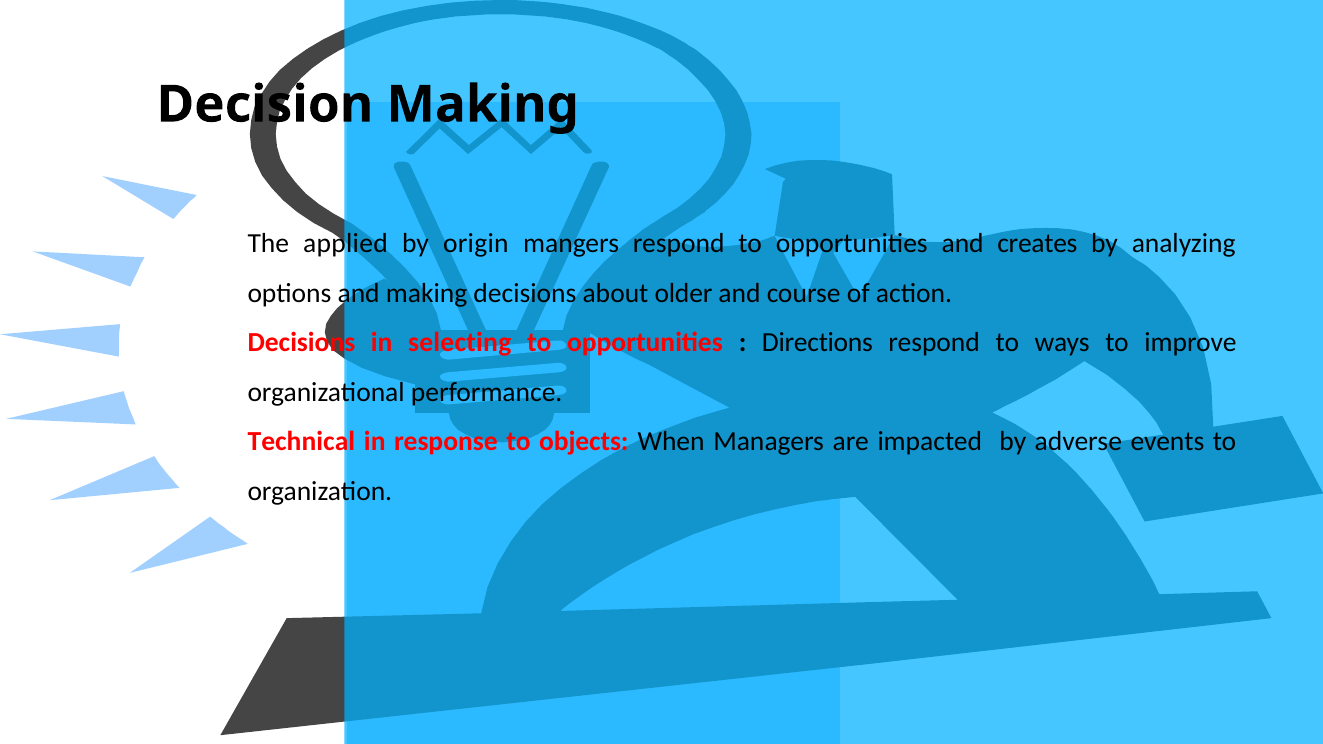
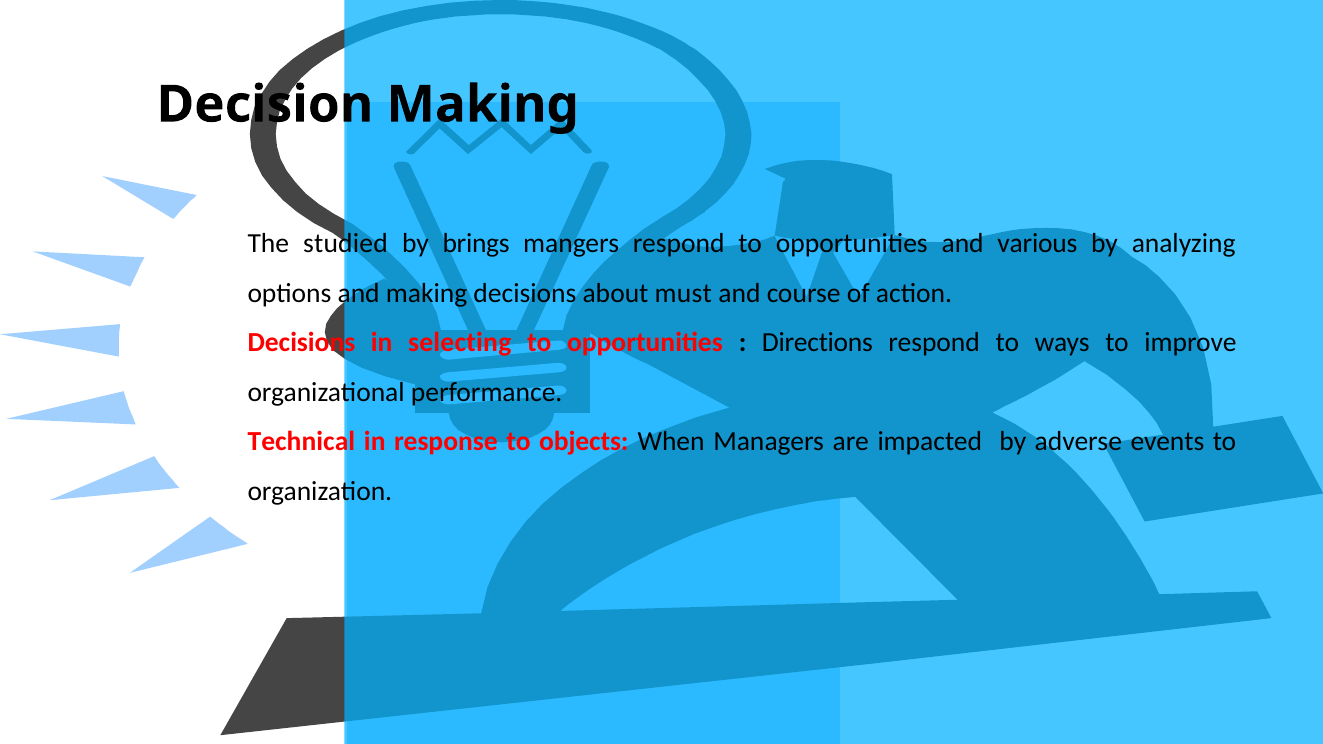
applied: applied -> studied
origin: origin -> brings
creates: creates -> various
older: older -> must
